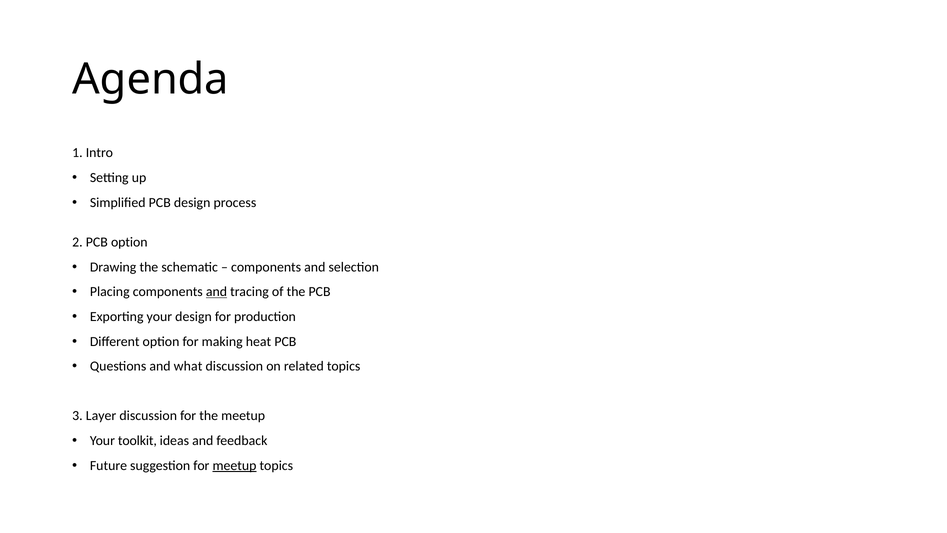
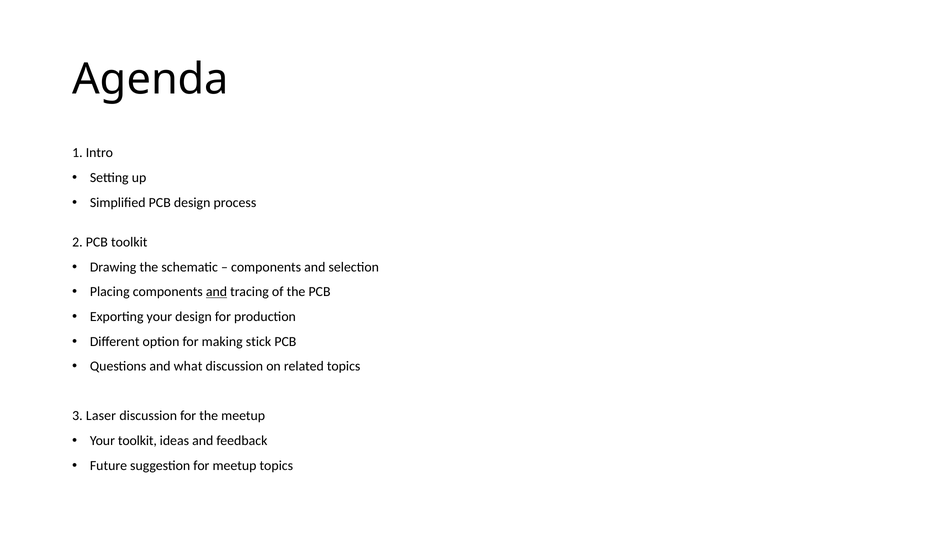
PCB option: option -> toolkit
heat: heat -> stick
Layer: Layer -> Laser
meetup at (234, 465) underline: present -> none
